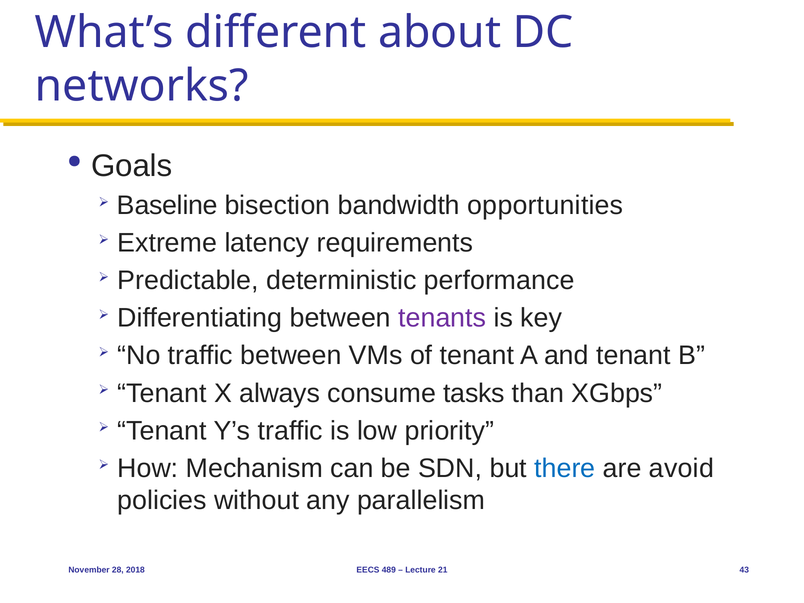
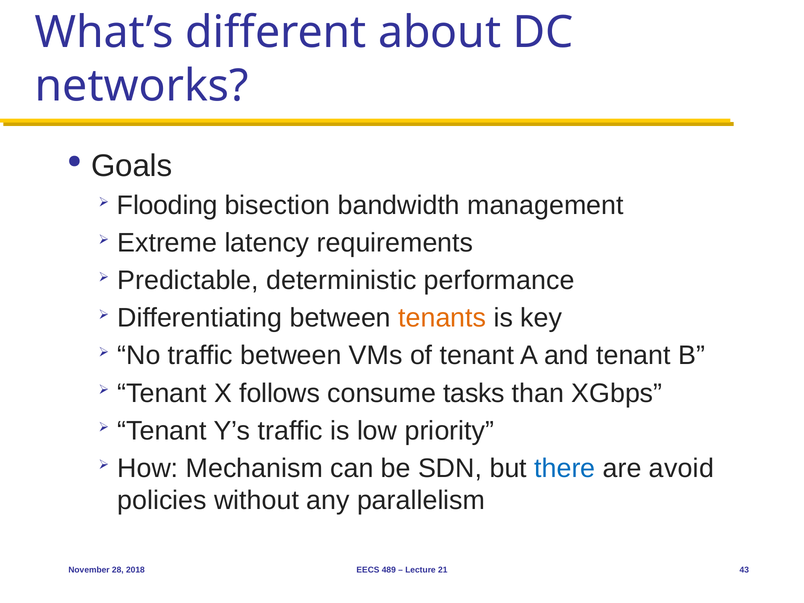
Baseline: Baseline -> Flooding
opportunities: opportunities -> management
tenants colour: purple -> orange
always: always -> follows
